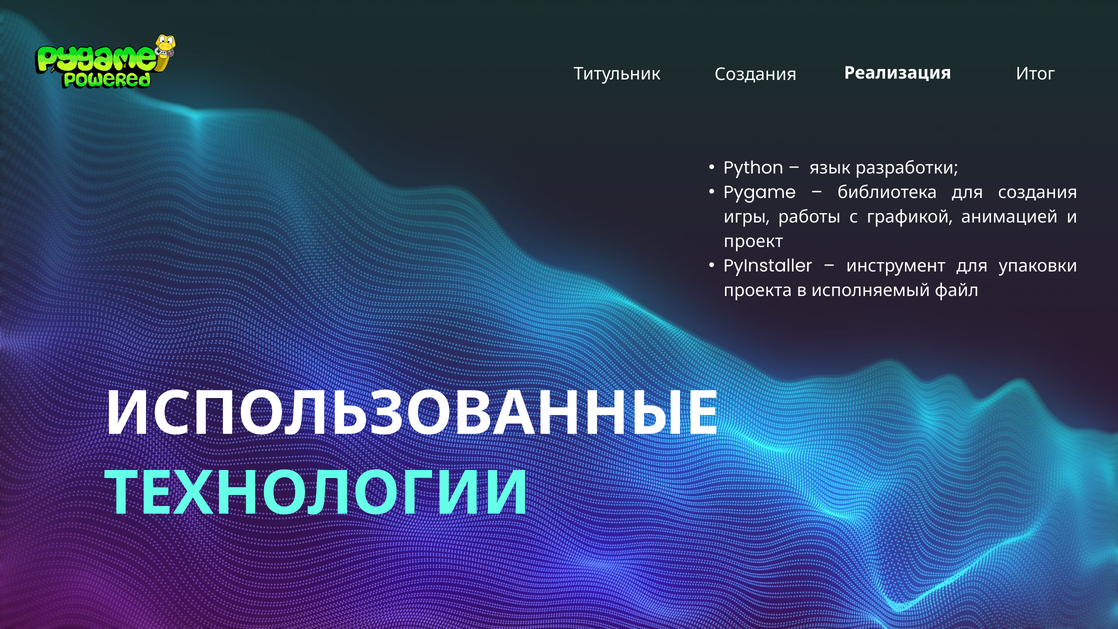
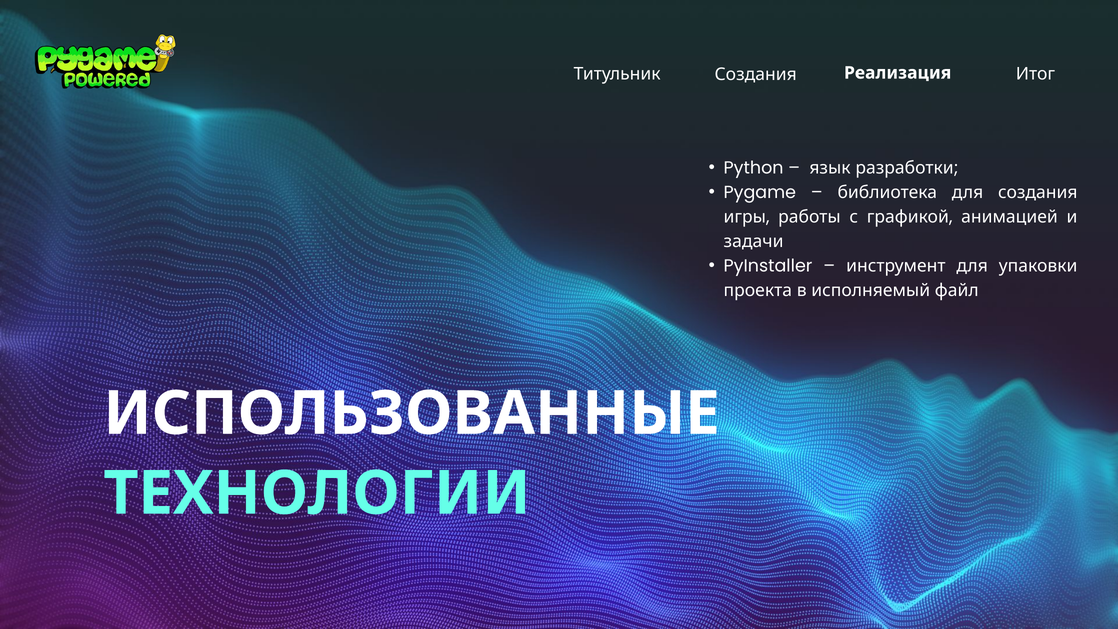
проект: проект -> задачи
